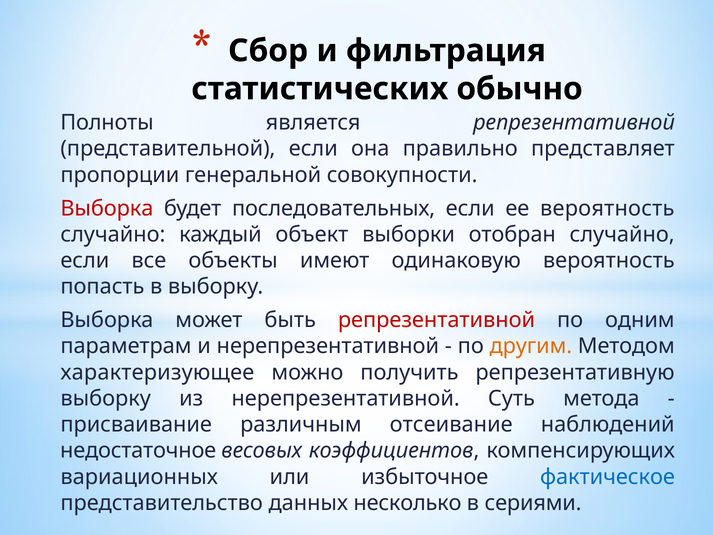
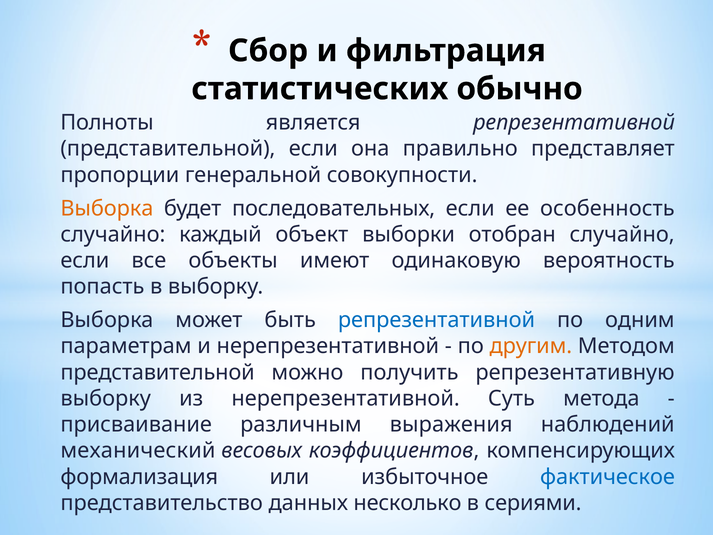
Выборка at (107, 208) colour: red -> orange
ее вероятность: вероятность -> особенность
репрезентативной at (436, 320) colour: red -> blue
характеризующее at (157, 372): характеризующее -> представительной
отсеивание: отсеивание -> выражения
недостаточное: недостаточное -> механический
вариационных: вариационных -> формализация
